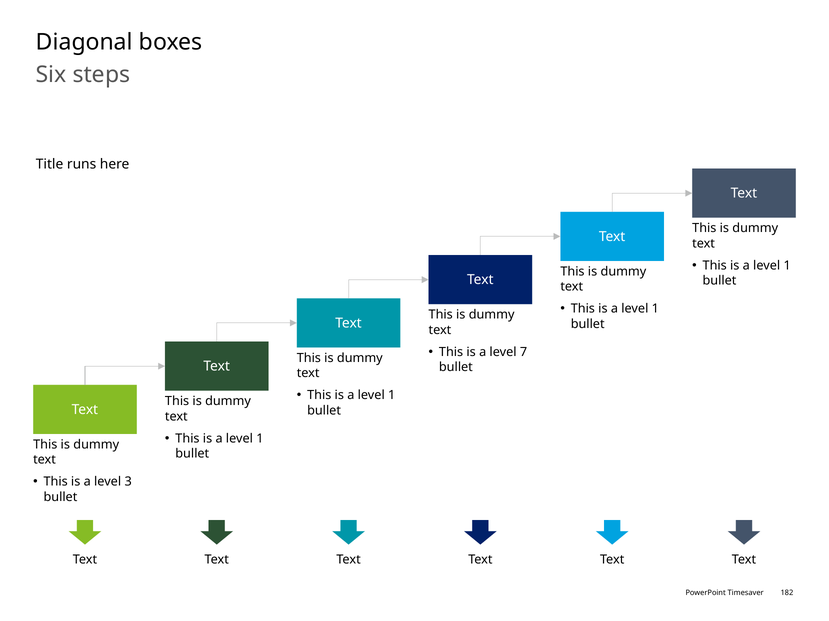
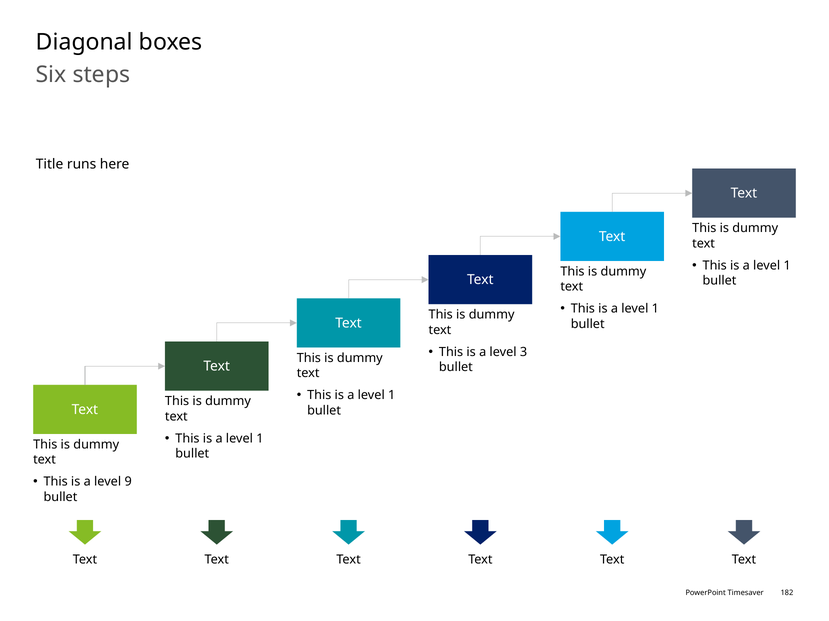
7: 7 -> 3
3: 3 -> 9
